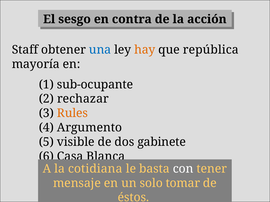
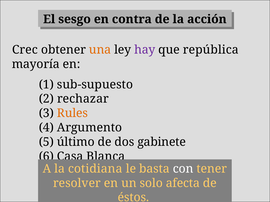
Staff: Staff -> Crec
una colour: blue -> orange
hay colour: orange -> purple
sub-ocupante: sub-ocupante -> sub-supuesto
visible: visible -> último
mensaje: mensaje -> resolver
tomar: tomar -> afecta
